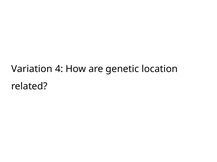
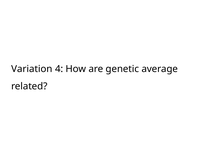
location: location -> average
